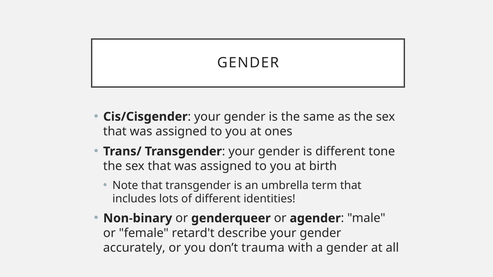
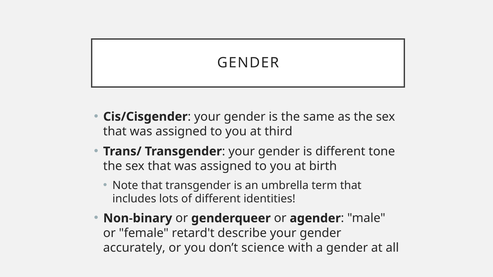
ones: ones -> third
trauma: trauma -> science
